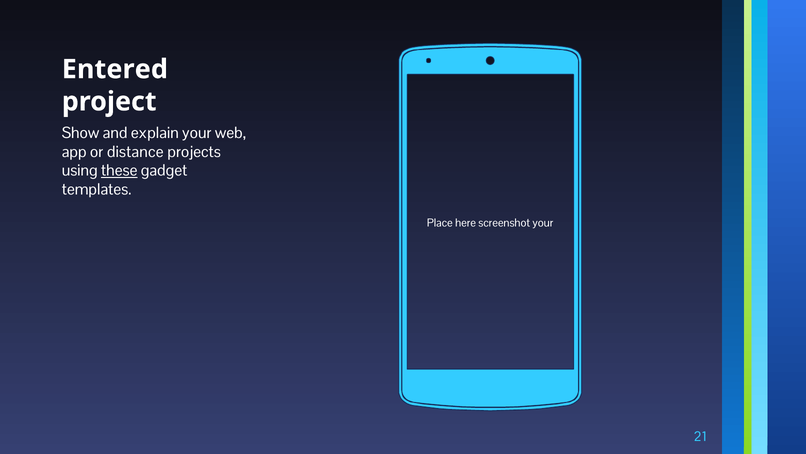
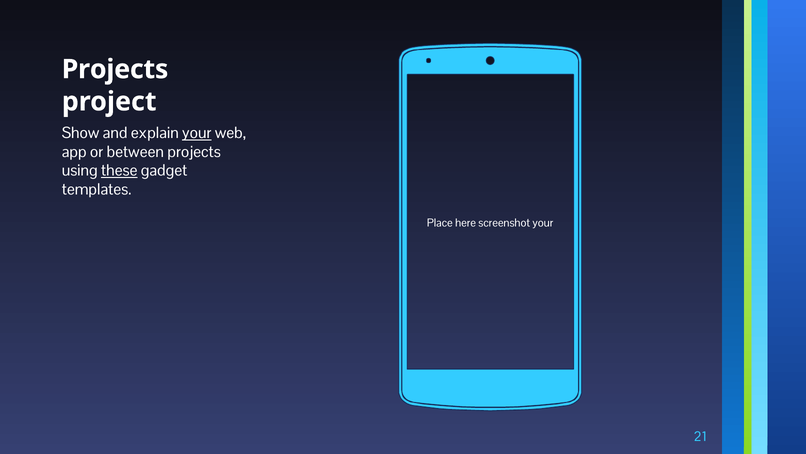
Entered at (115, 69): Entered -> Projects
your at (197, 133) underline: none -> present
distance: distance -> between
